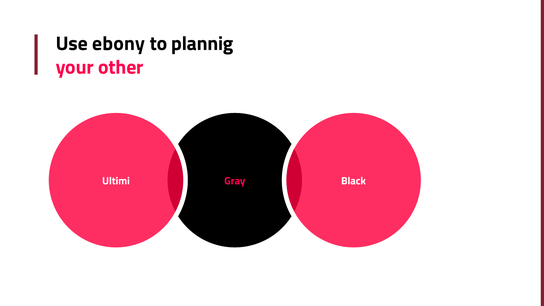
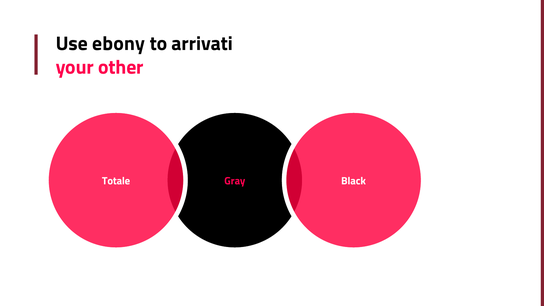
plannig: plannig -> arrivati
Ultimi: Ultimi -> Totale
